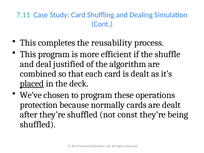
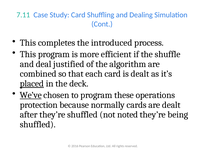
reusability: reusability -> introduced
We’ve underline: none -> present
const: const -> noted
